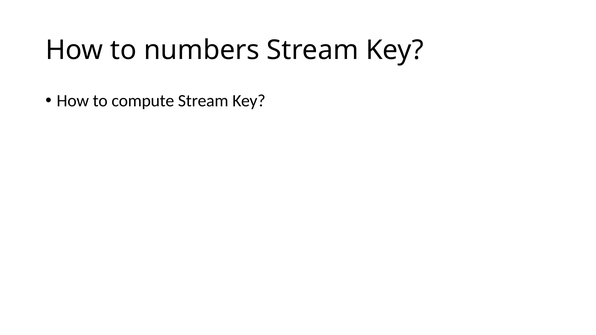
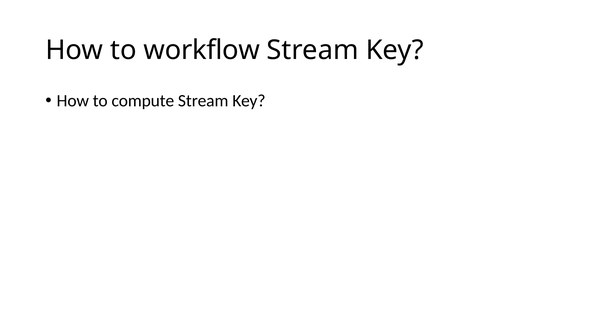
numbers: numbers -> workflow
